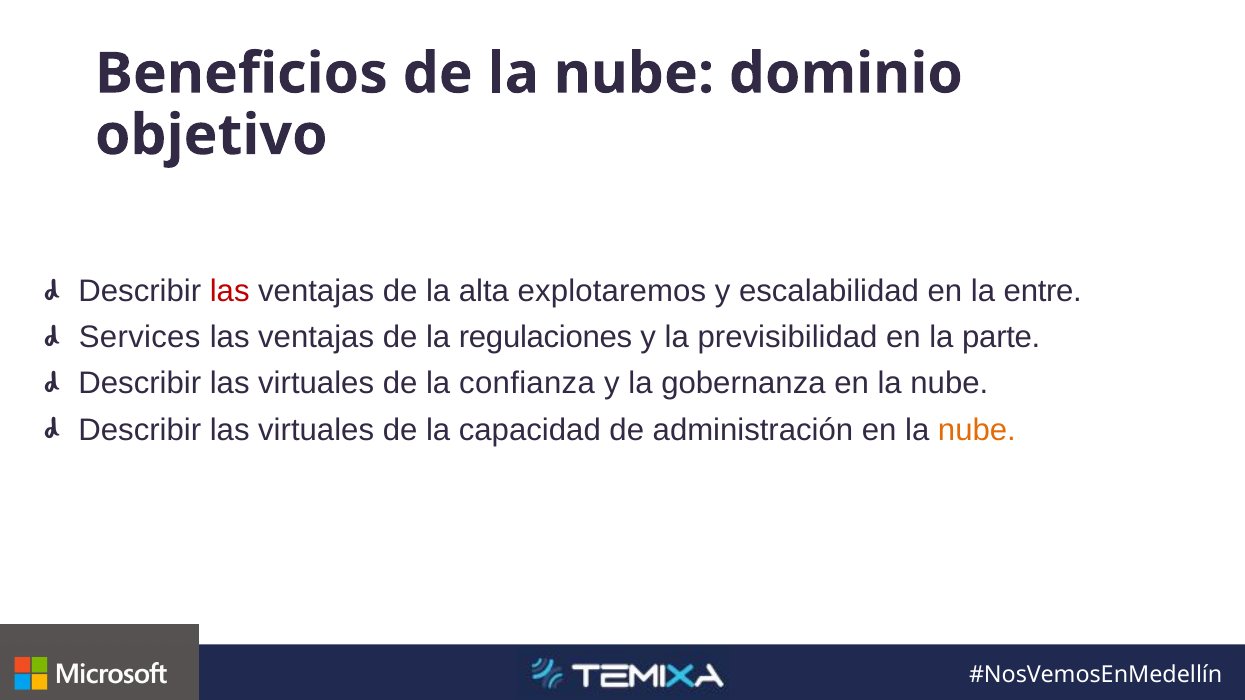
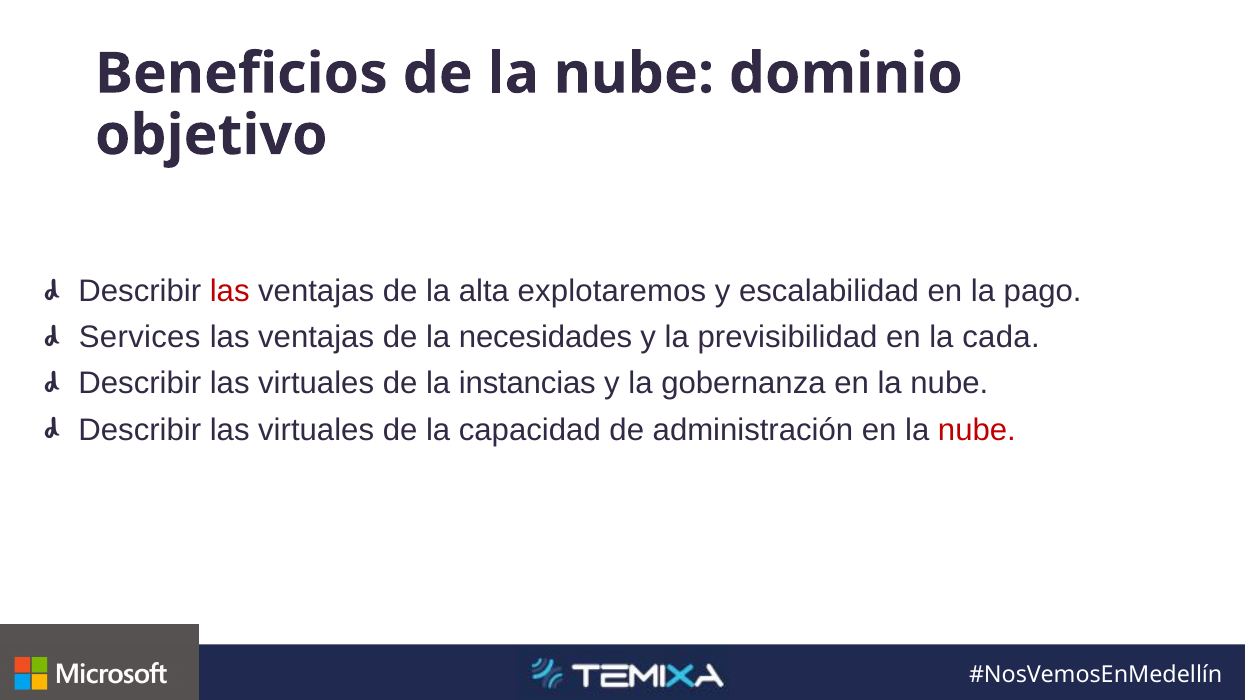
entre: entre -> pago
regulaciones: regulaciones -> necesidades
parte: parte -> cada
confianza: confianza -> instancias
nube at (977, 430) colour: orange -> red
